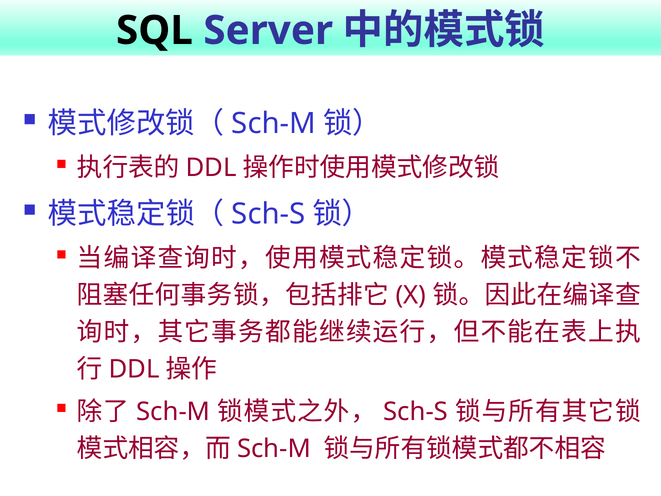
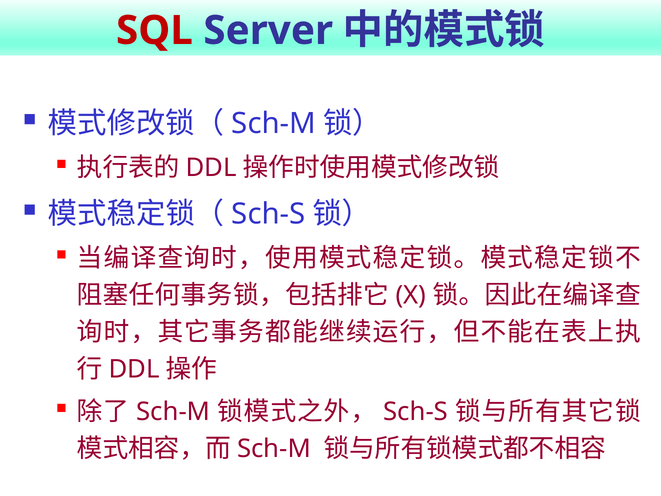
SQL colour: black -> red
